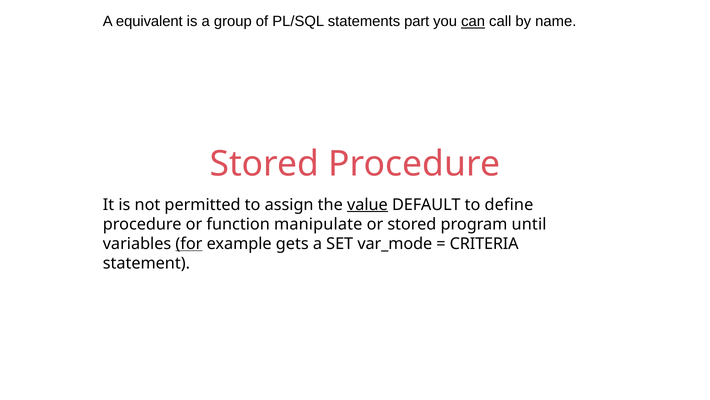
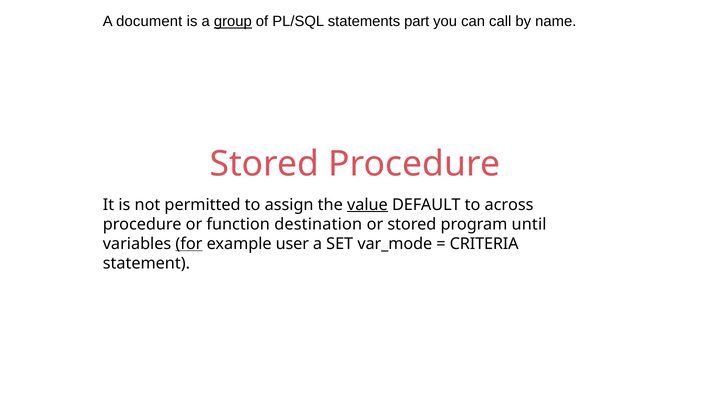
equivalent: equivalent -> document
group underline: none -> present
can underline: present -> none
define: define -> across
manipulate: manipulate -> destination
gets: gets -> user
